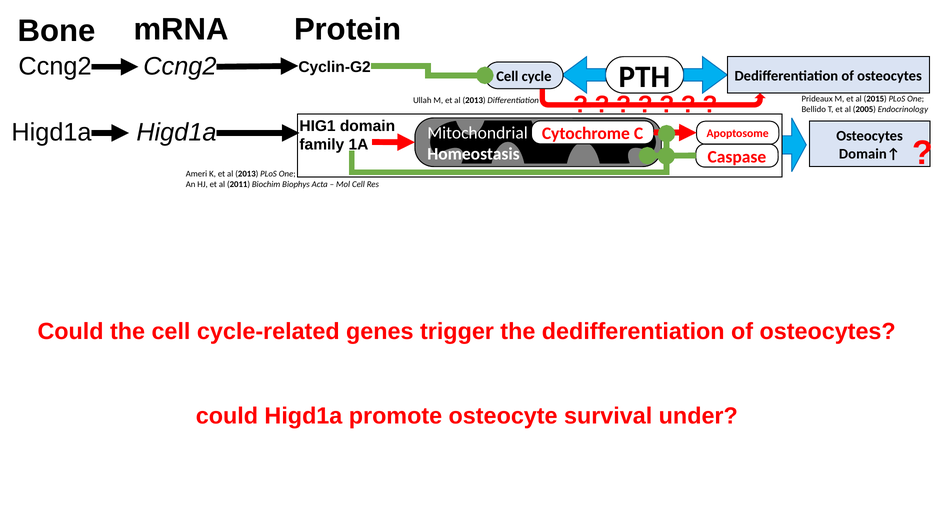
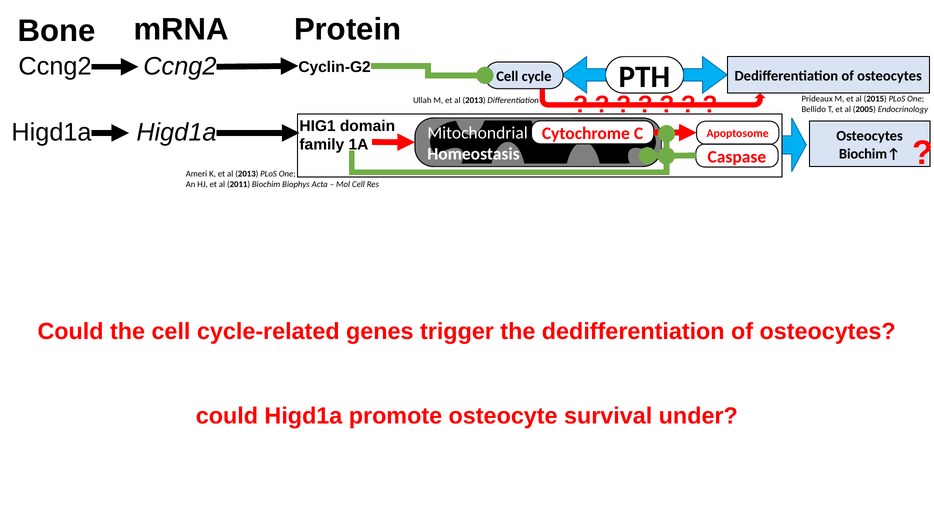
Domain↑: Domain↑ -> Biochim↑
